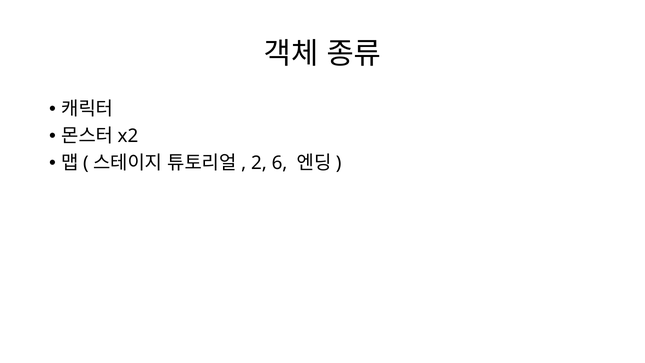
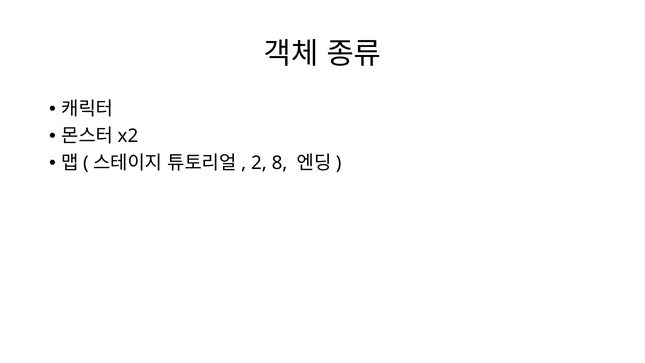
6: 6 -> 8
